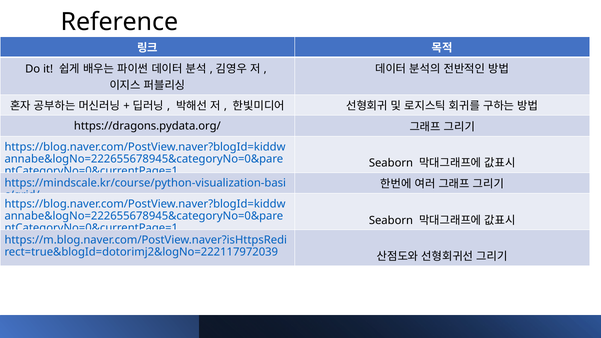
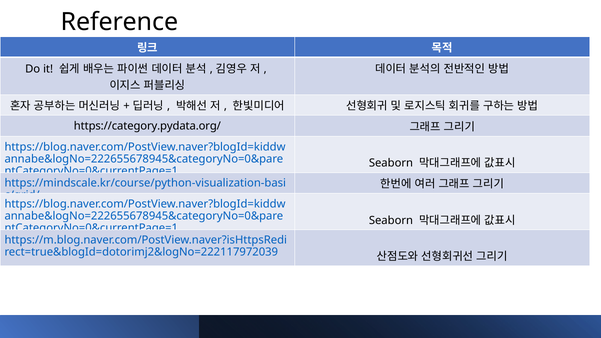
https://dragons.pydata.org/: https://dragons.pydata.org/ -> https://category.pydata.org/
